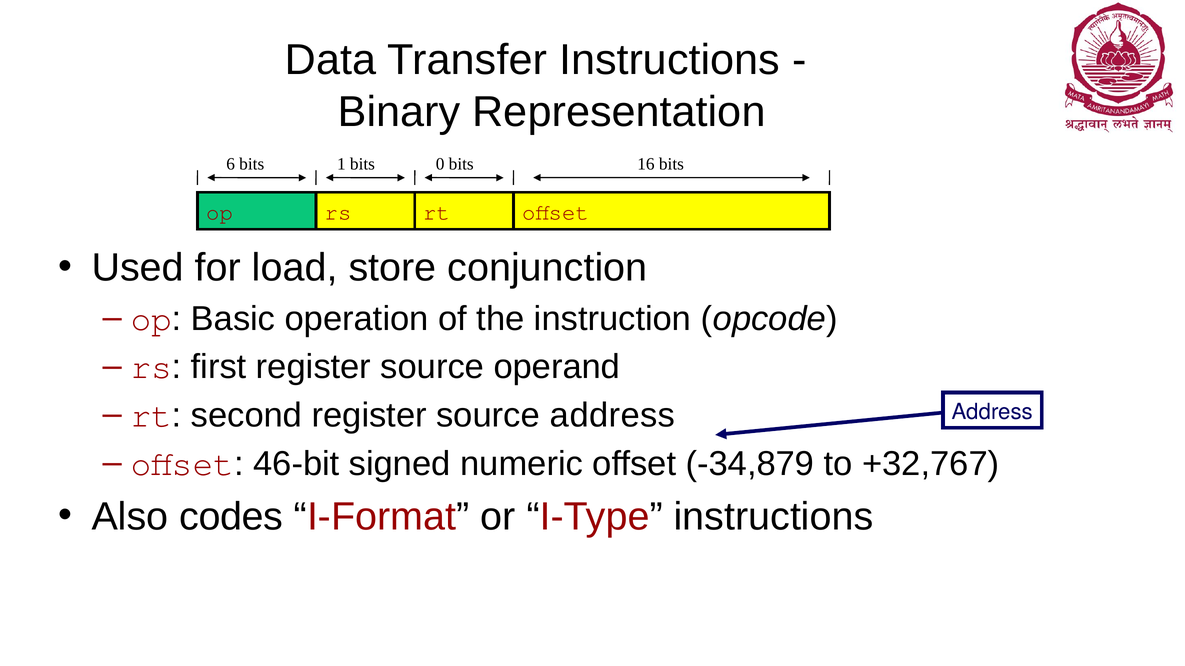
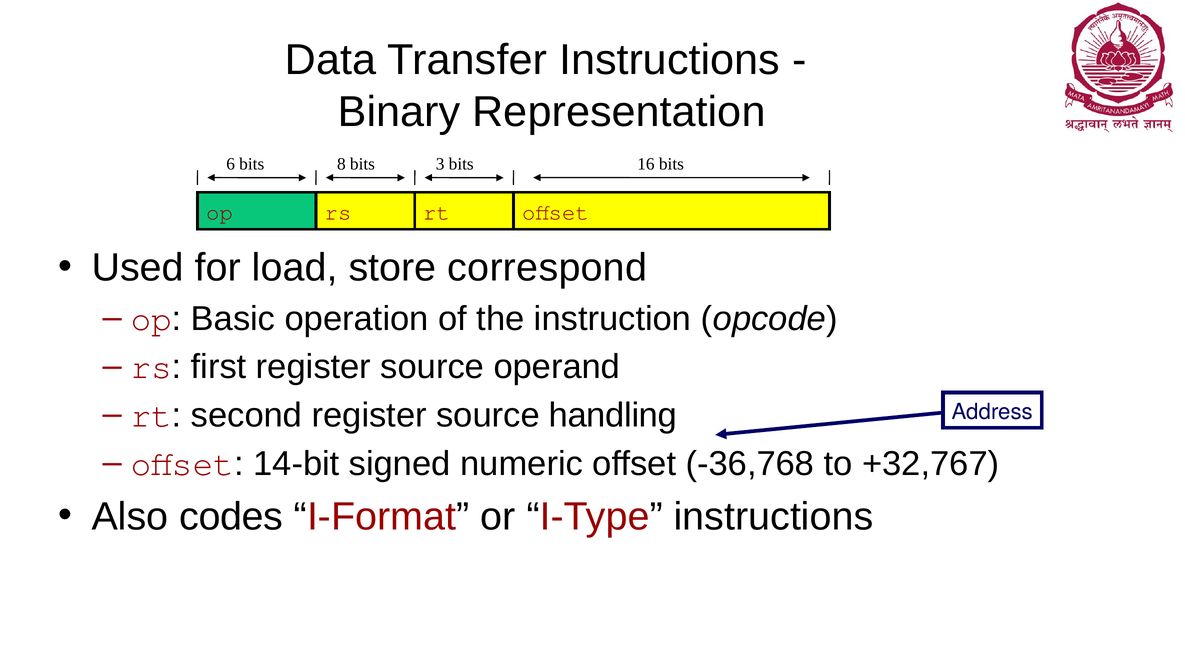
1: 1 -> 8
0: 0 -> 3
conjunction: conjunction -> correspond
source address: address -> handling
46-bit: 46-bit -> 14-bit
-34,879: -34,879 -> -36,768
